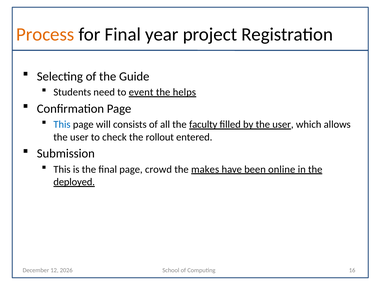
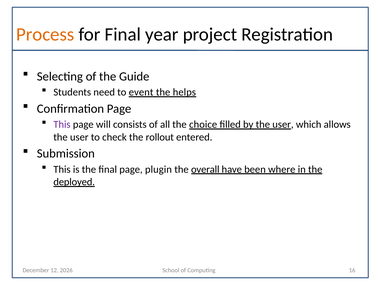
This at (62, 125) colour: blue -> purple
faculty: faculty -> choice
crowd: crowd -> plugin
makes: makes -> overall
online: online -> where
